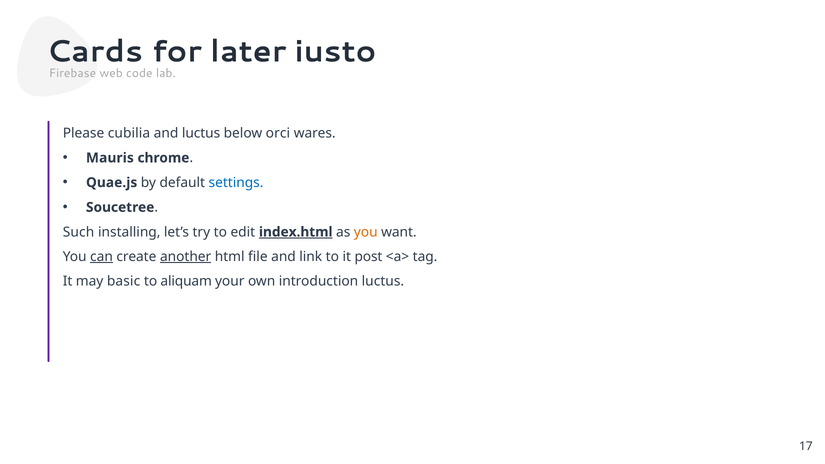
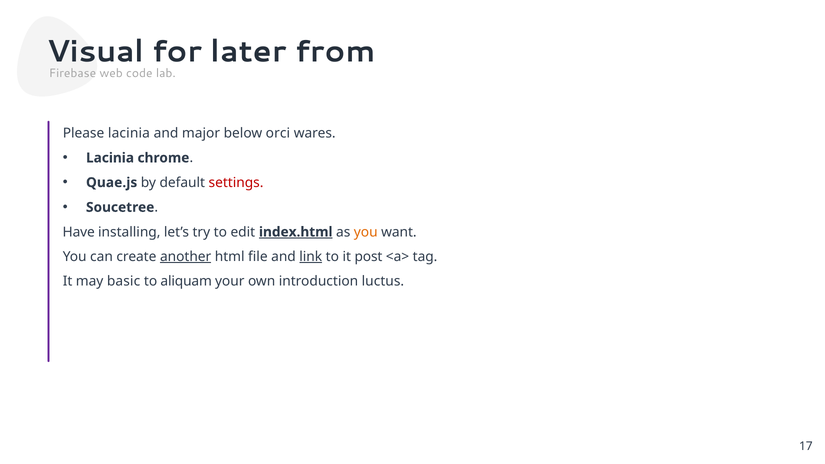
Cards: Cards -> Visual
iusto: iusto -> from
Please cubilia: cubilia -> lacinia
and luctus: luctus -> major
Mauris at (110, 158): Mauris -> Lacinia
settings colour: blue -> red
Such: Such -> Have
can underline: present -> none
link underline: none -> present
